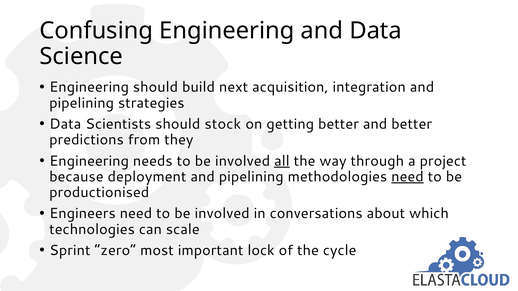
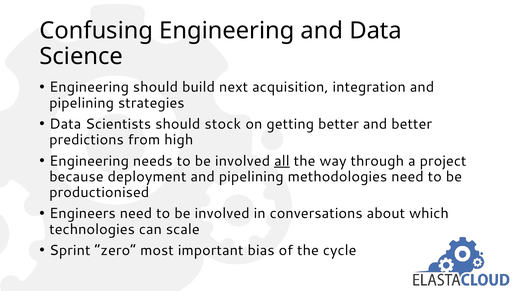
they: they -> high
need at (407, 177) underline: present -> none
lock: lock -> bias
